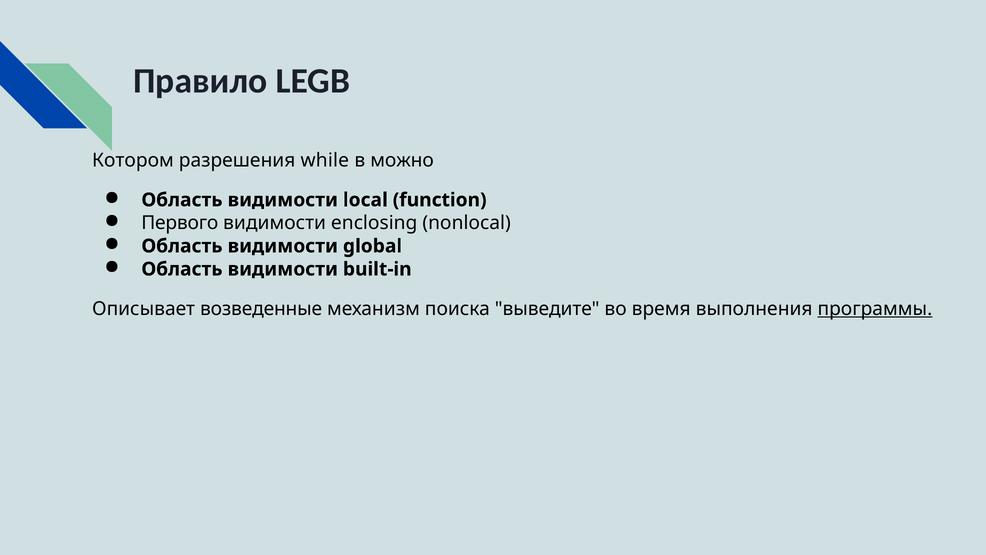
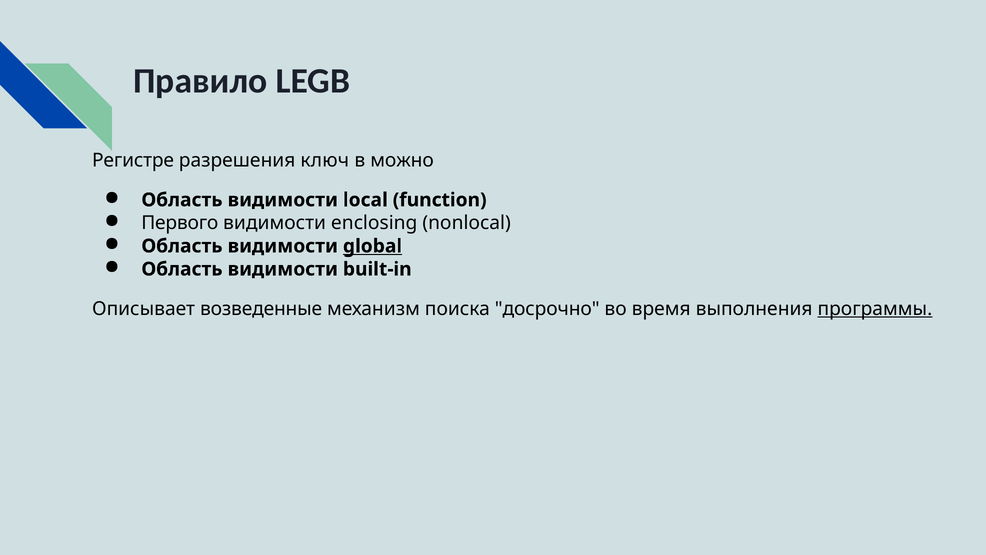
Котором: Котором -> Регистре
while: while -> ключ
global underline: none -> present
выведите: выведите -> досрочно
